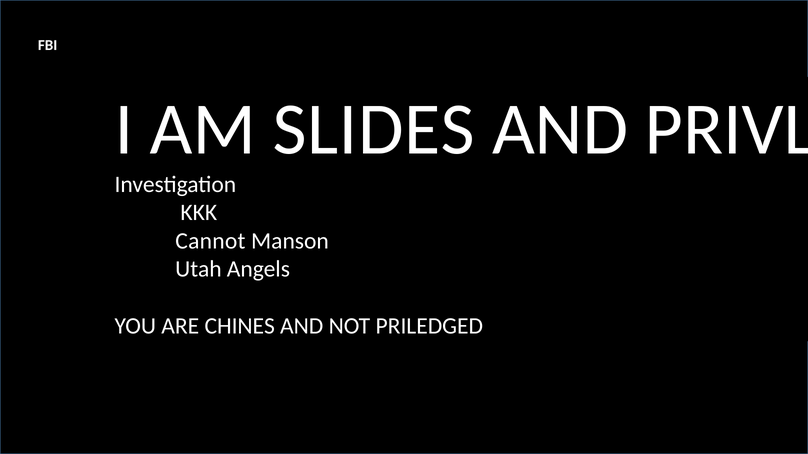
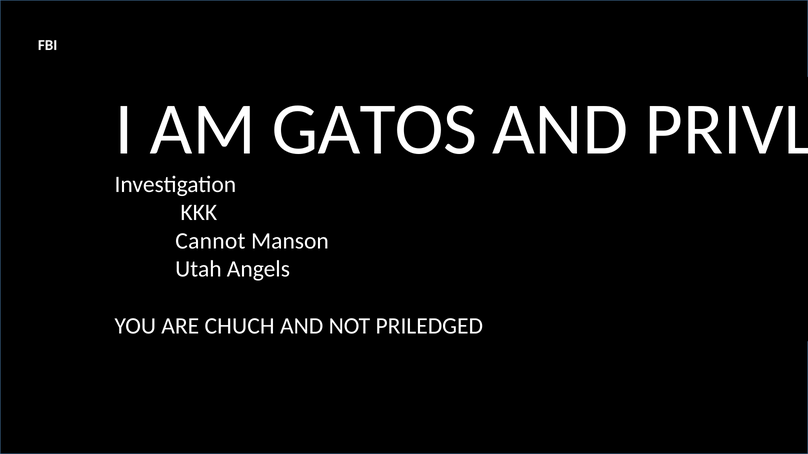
SLIDES: SLIDES -> GATOS
CHINES: CHINES -> CHUCH
